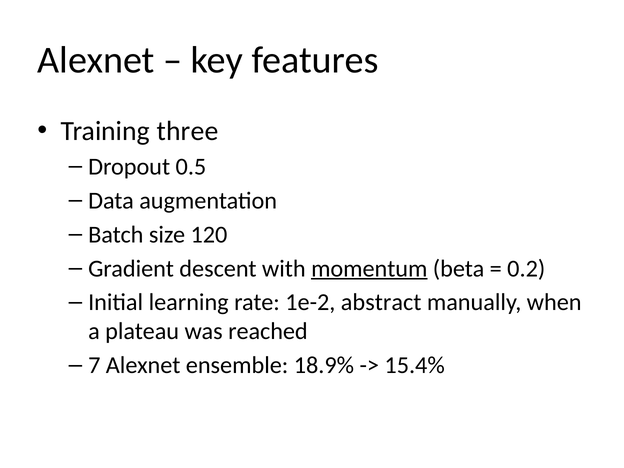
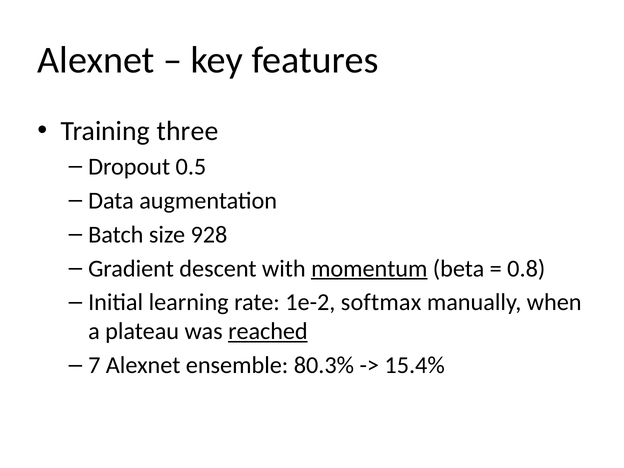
120: 120 -> 928
0.2: 0.2 -> 0.8
abstract: abstract -> softmax
reached underline: none -> present
18.9%: 18.9% -> 80.3%
